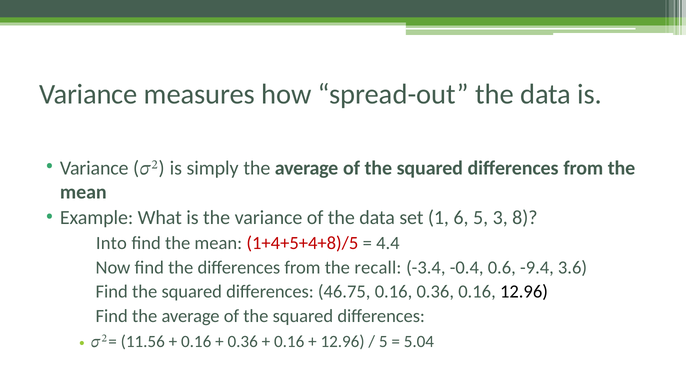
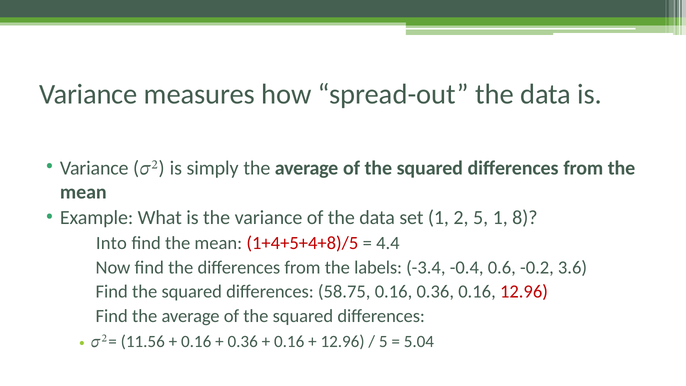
1 6: 6 -> 2
5 3: 3 -> 1
recall: recall -> labels
-9.4: -9.4 -> -0.2
46.75: 46.75 -> 58.75
12.96 at (524, 292) colour: black -> red
